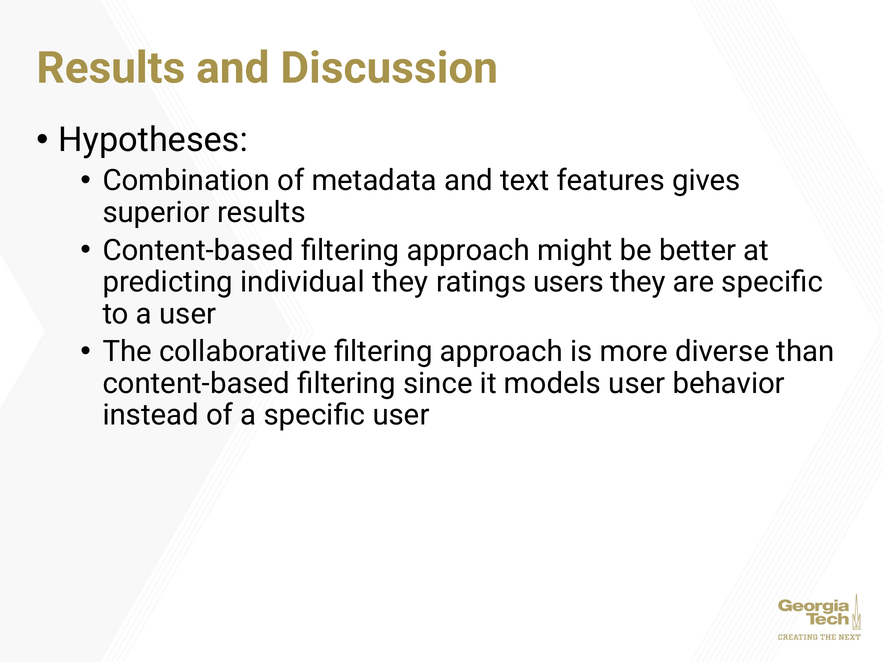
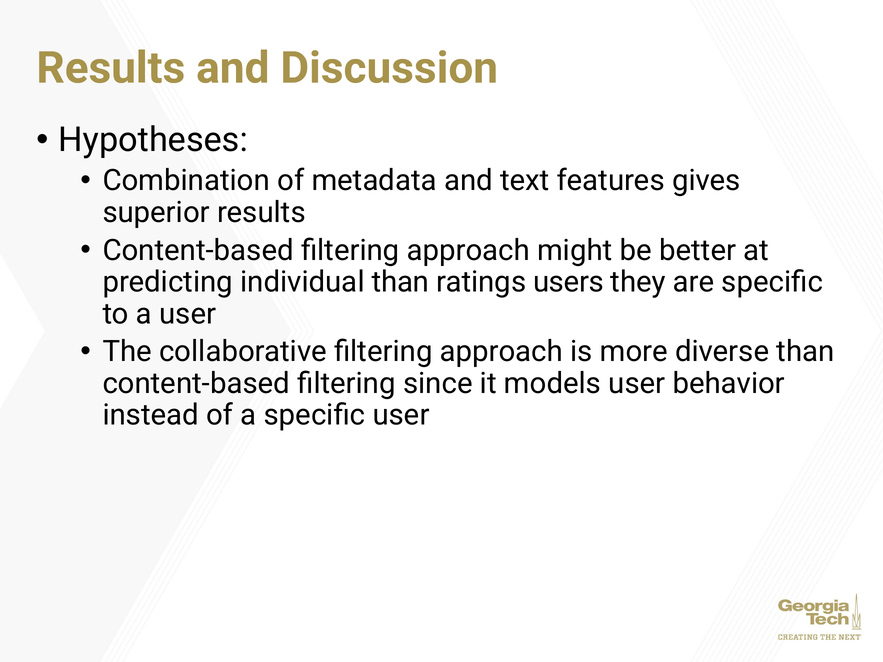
individual they: they -> than
